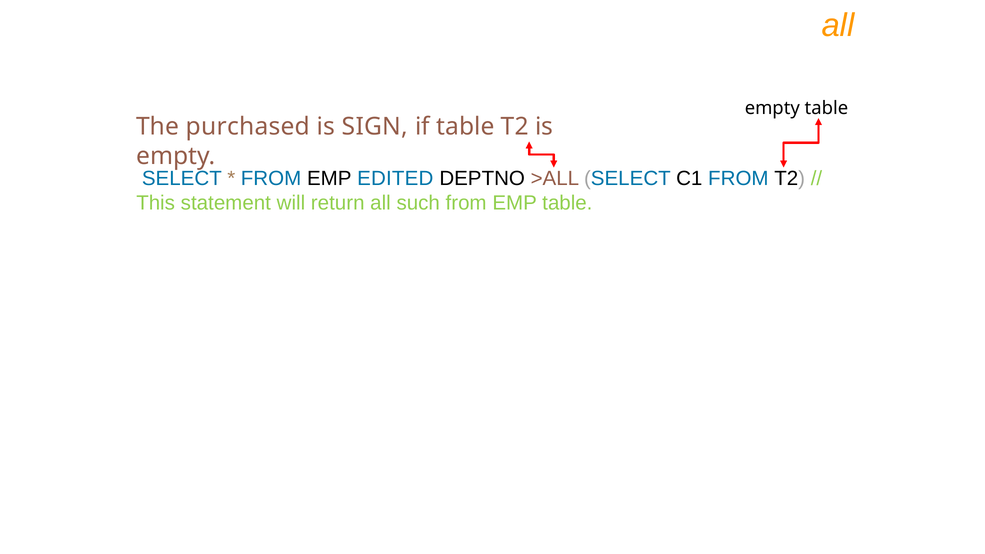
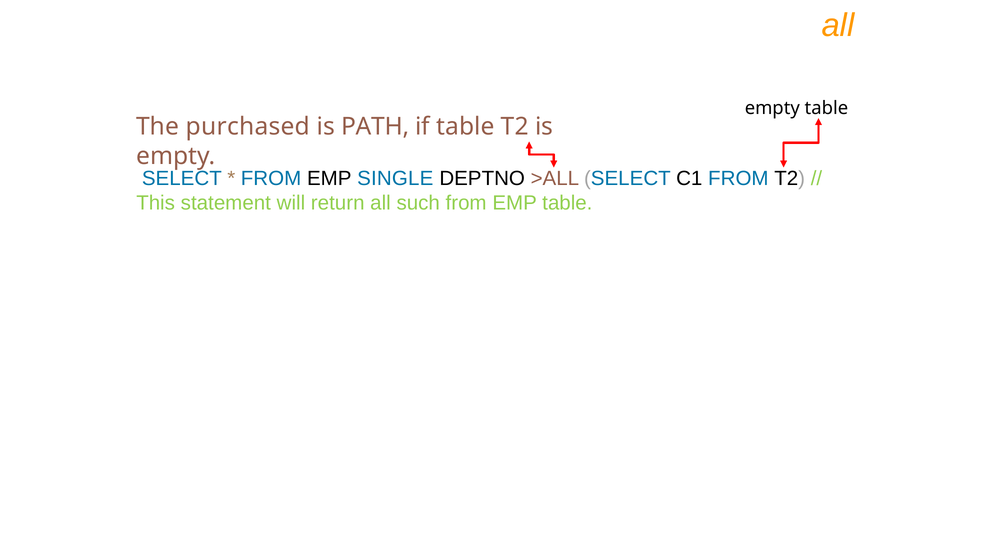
SIGN: SIGN -> PATH
EDITED: EDITED -> SINGLE
